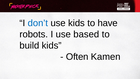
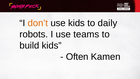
don’t colour: blue -> orange
have: have -> daily
based: based -> teams
